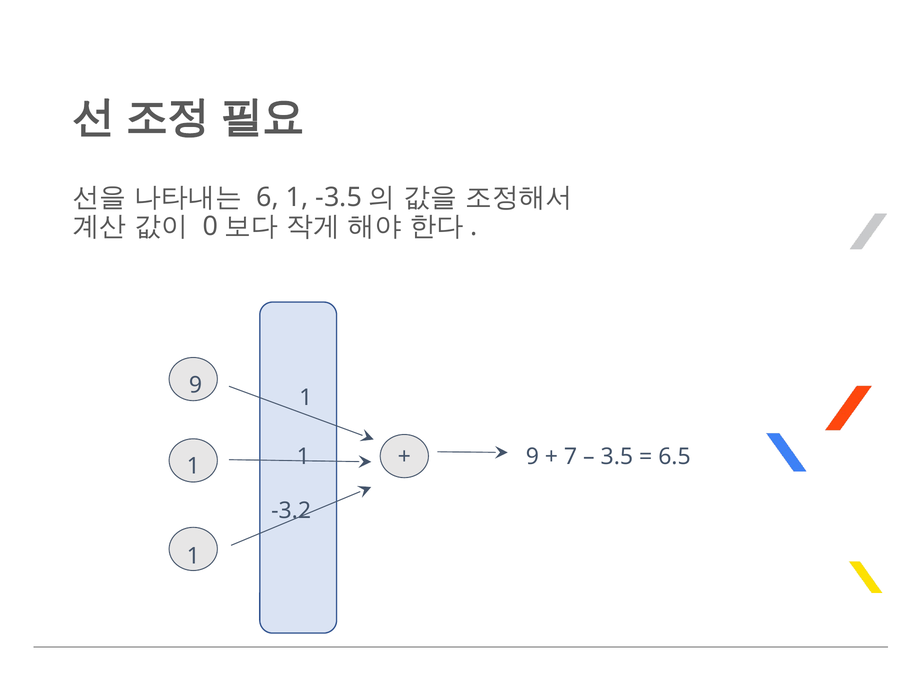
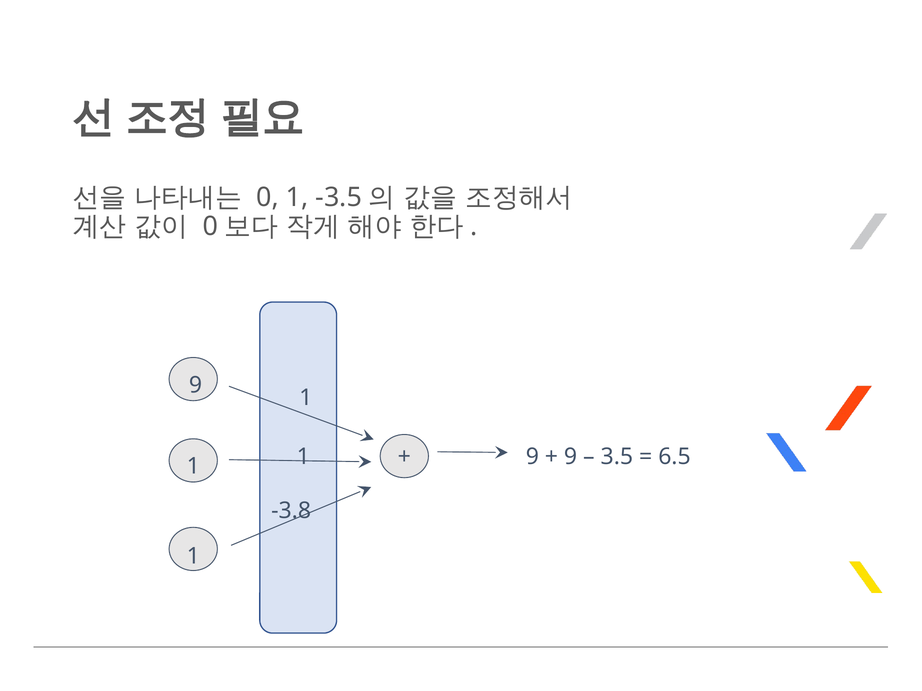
6 at (268, 197): 6 -> 0
7 at (571, 457): 7 -> 9
-3.2: -3.2 -> -3.8
